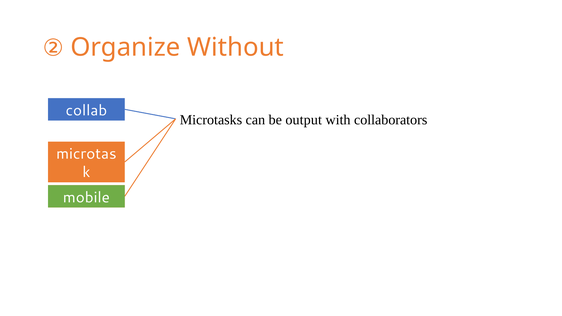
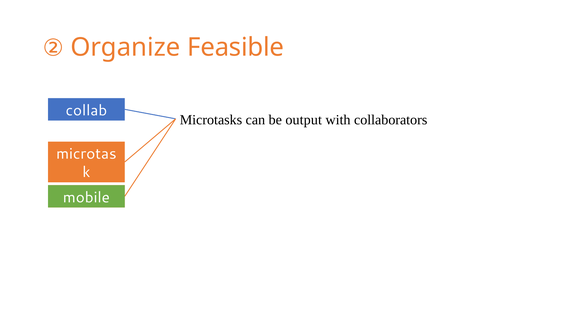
Without: Without -> Feasible
